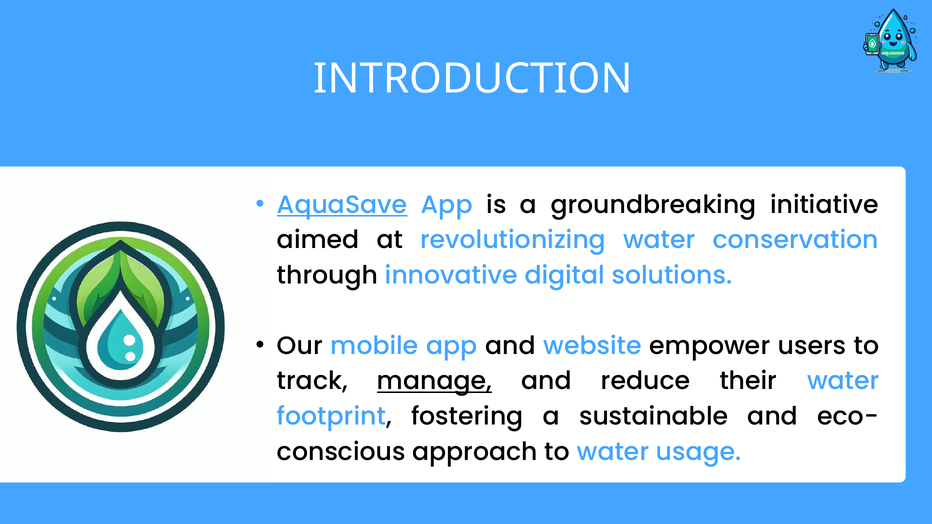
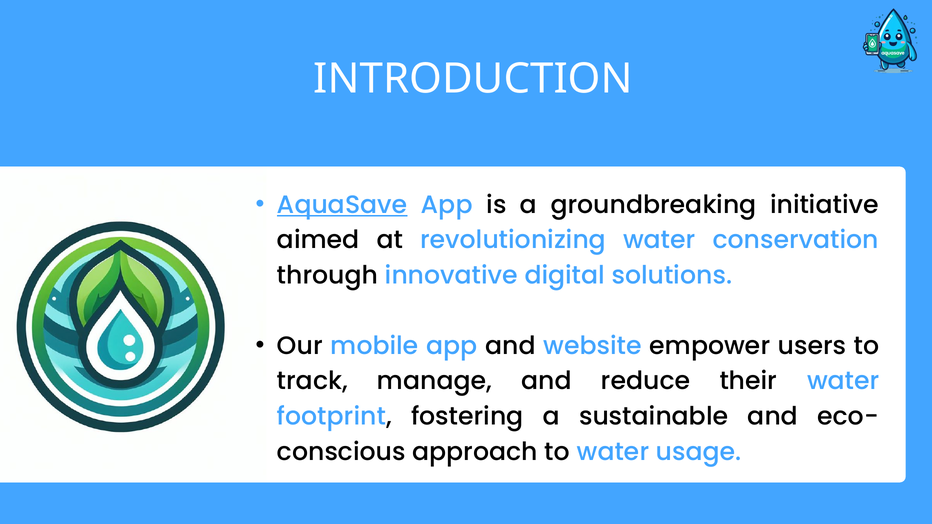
manage underline: present -> none
